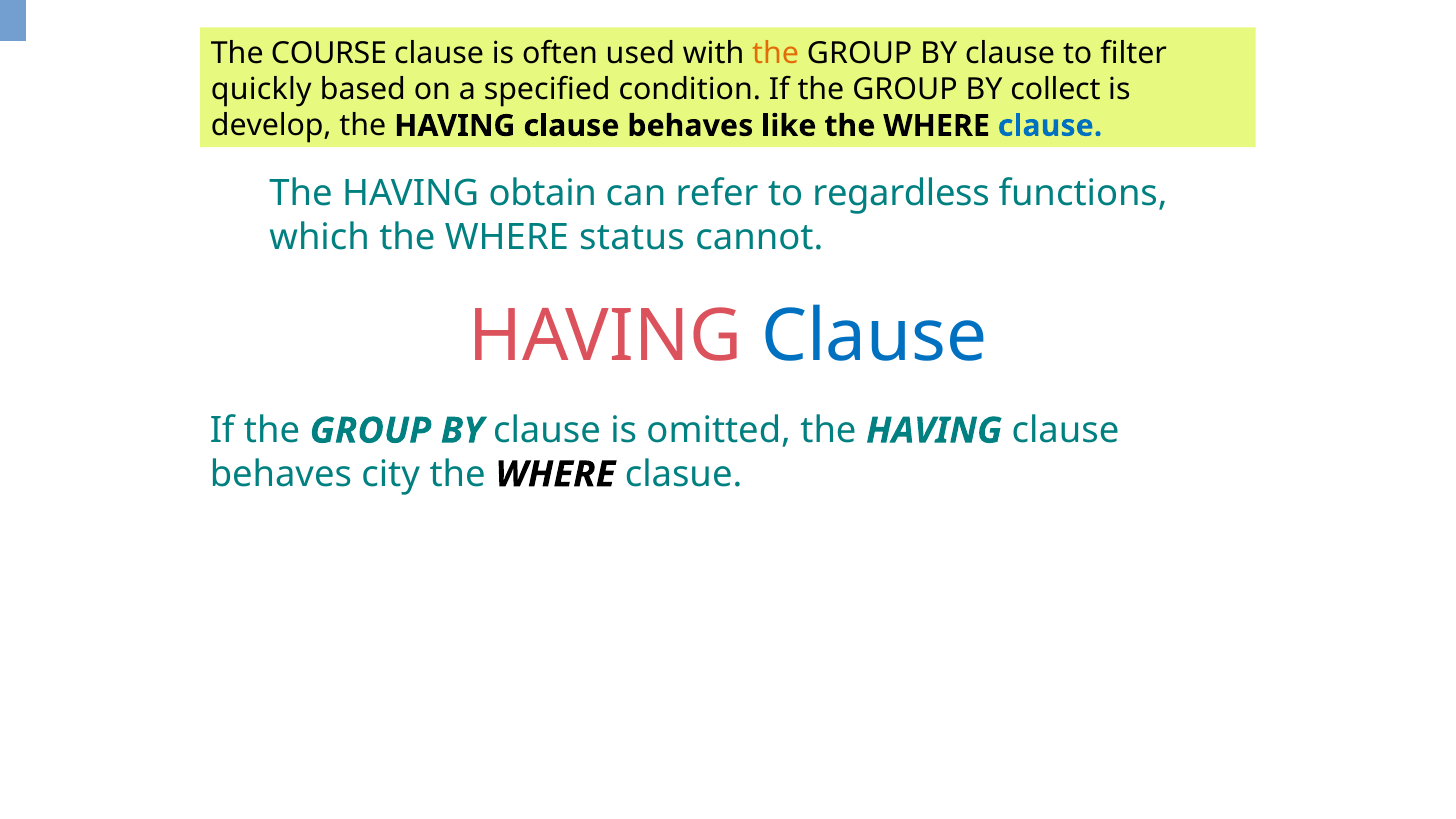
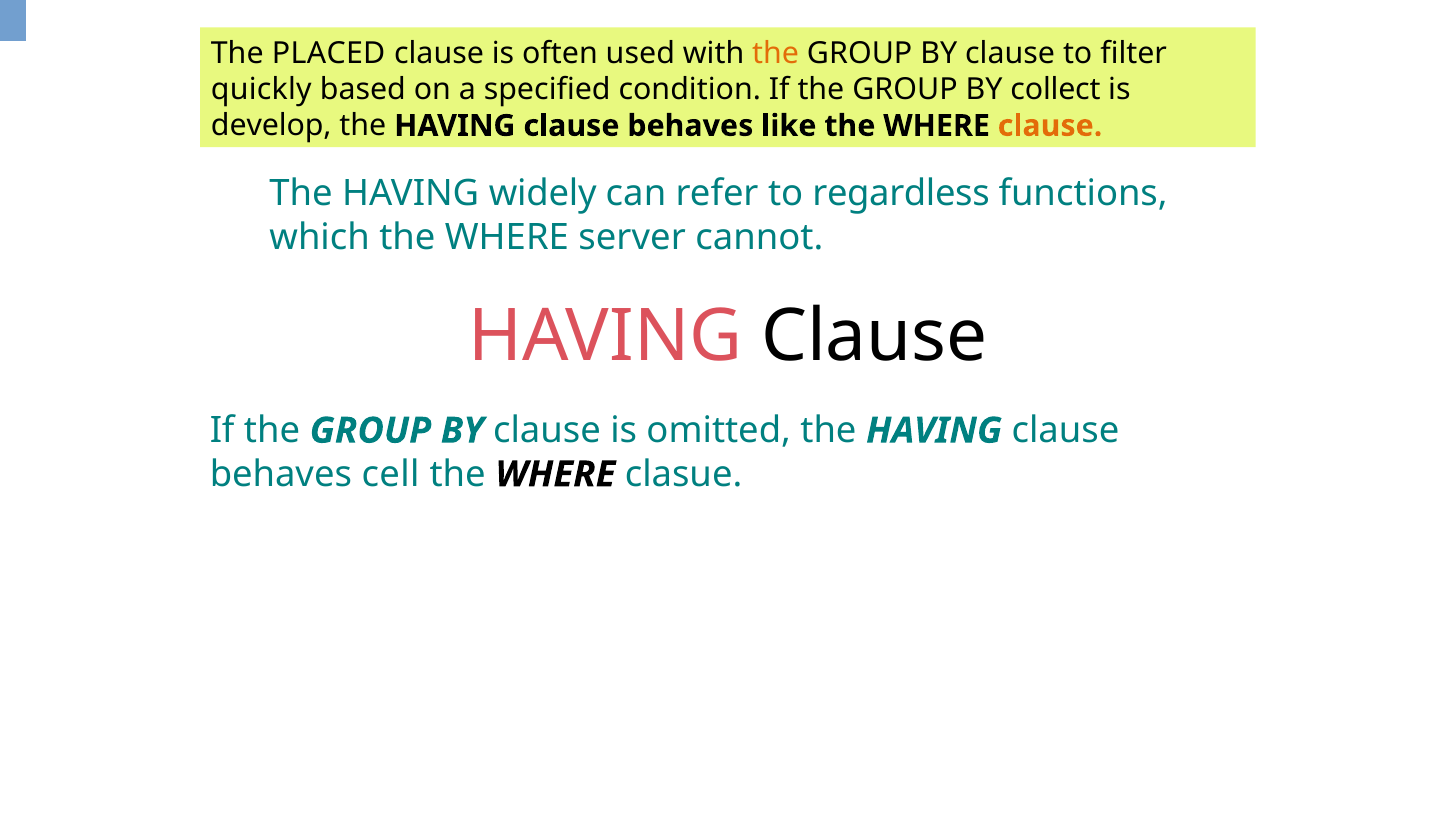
COURSE: COURSE -> PLACED
clause at (1050, 126) colour: blue -> orange
obtain: obtain -> widely
status: status -> server
Clause at (874, 336) colour: blue -> black
city: city -> cell
